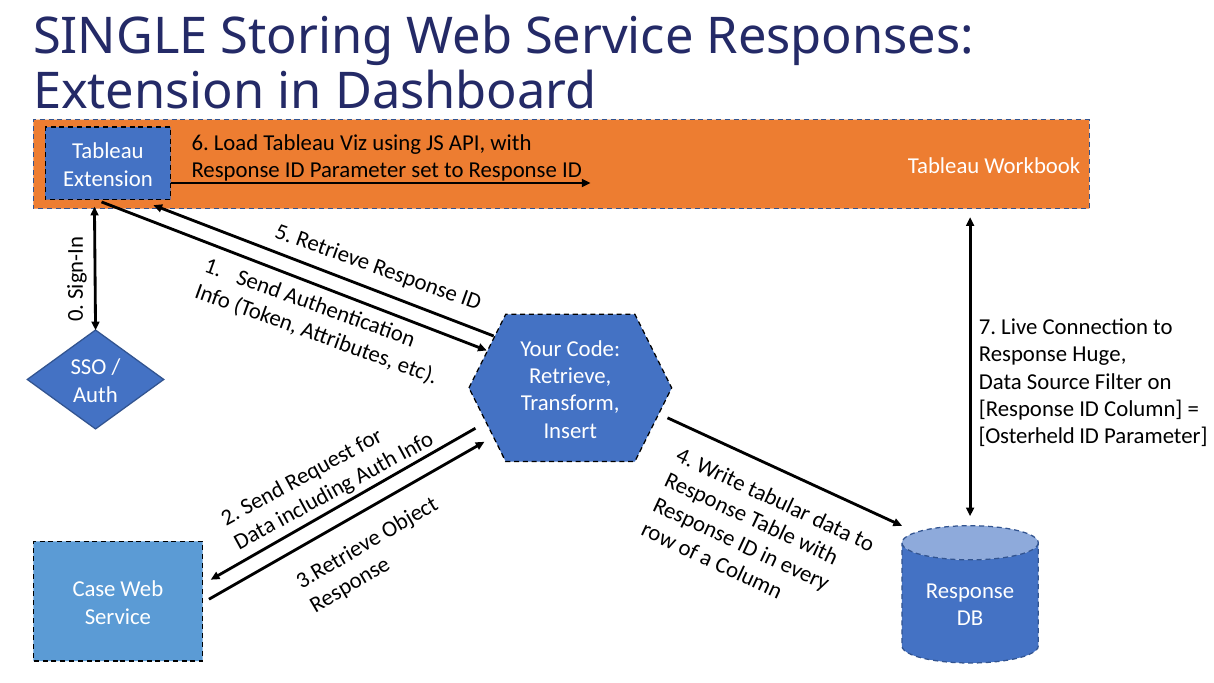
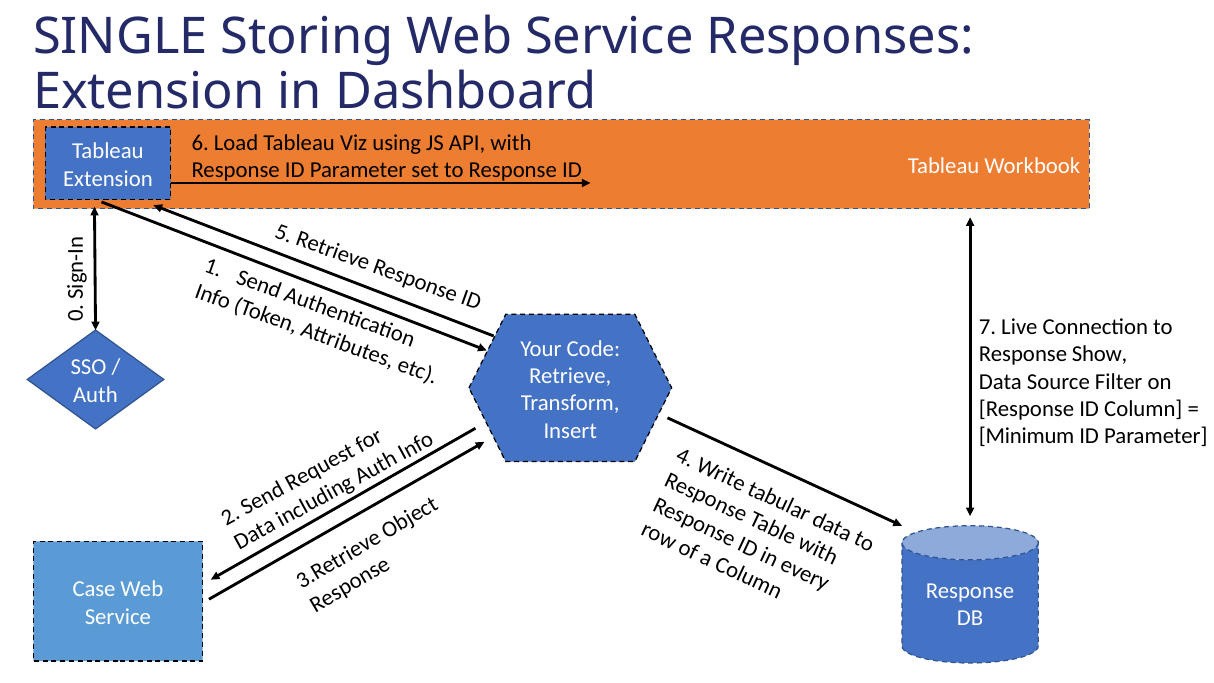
Huge: Huge -> Show
Osterheld: Osterheld -> Minimum
